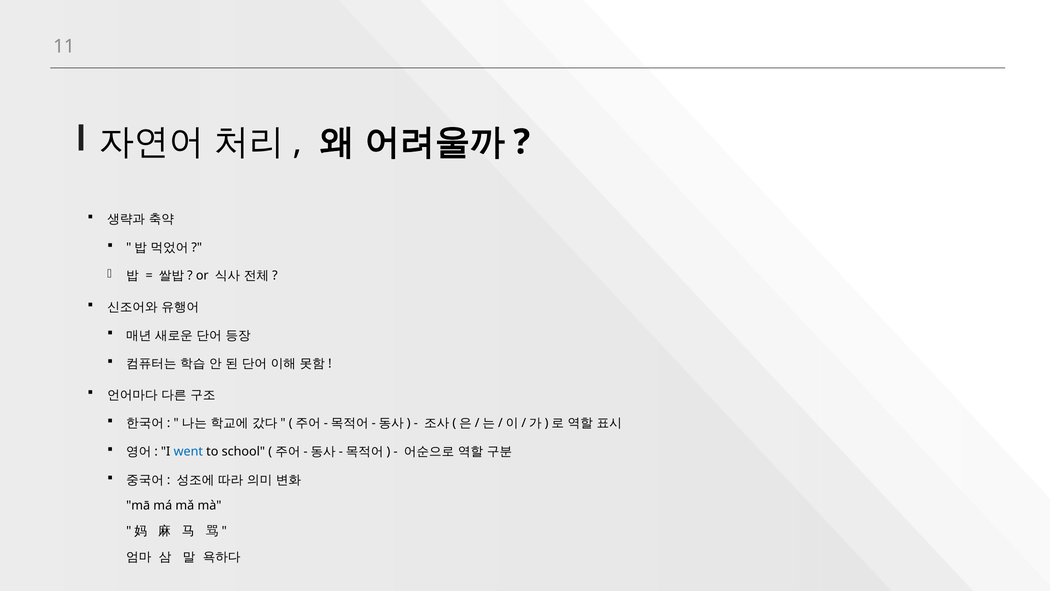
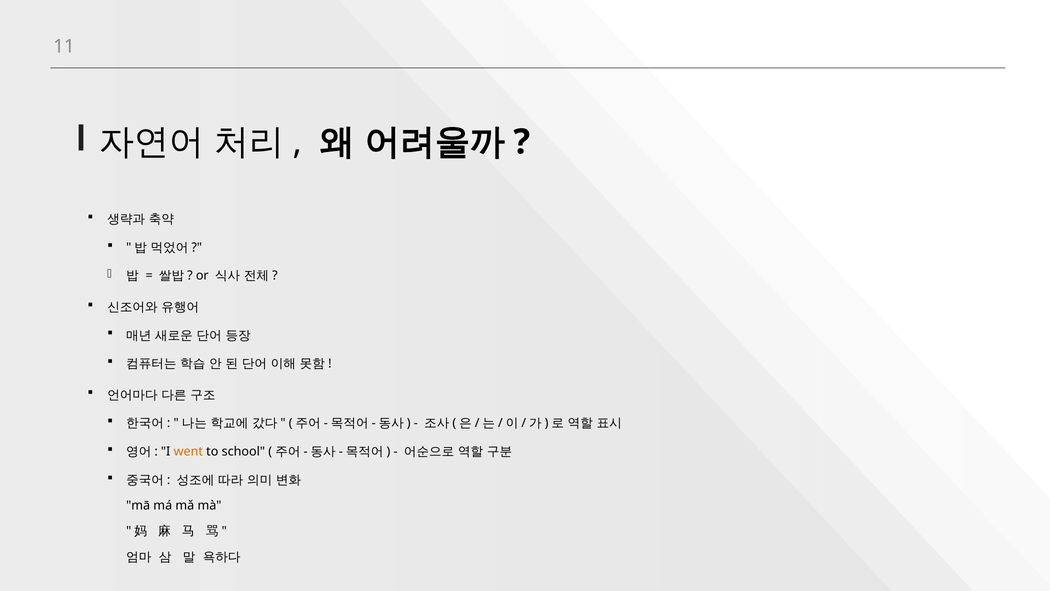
went colour: blue -> orange
